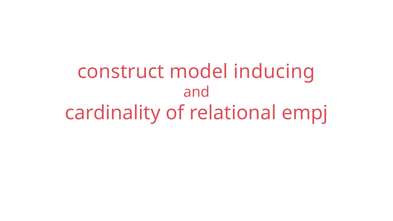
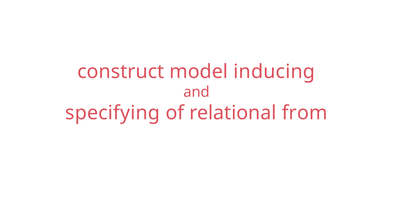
cardinality: cardinality -> specifying
empj: empj -> from
